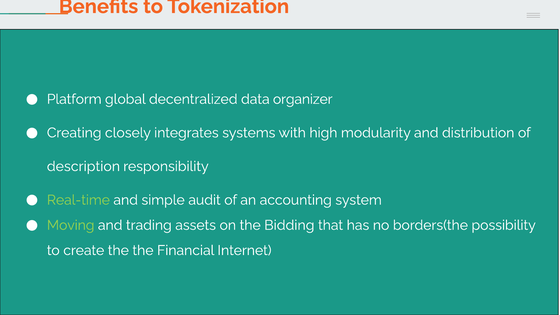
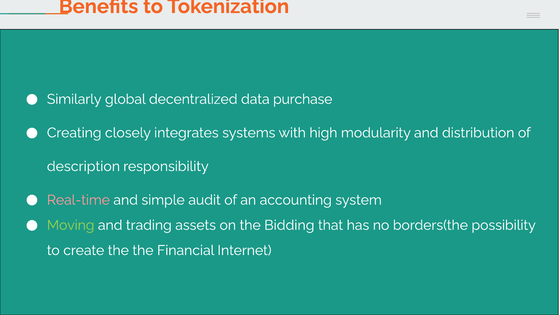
Platform: Platform -> Similarly
organizer: organizer -> purchase
Real-time colour: light green -> pink
